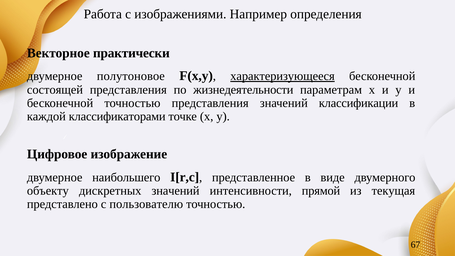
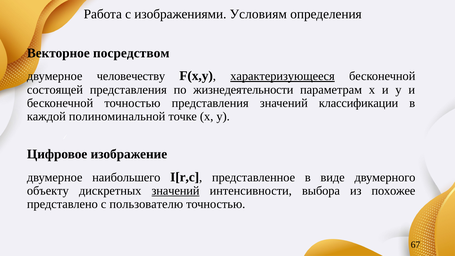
Например: Например -> Условиям
практически: практически -> посредством
полутоновое: полутоновое -> человечеству
классификаторами: классификаторами -> полиноминальной
значений at (176, 191) underline: none -> present
прямой: прямой -> выбора
текущая: текущая -> похожее
